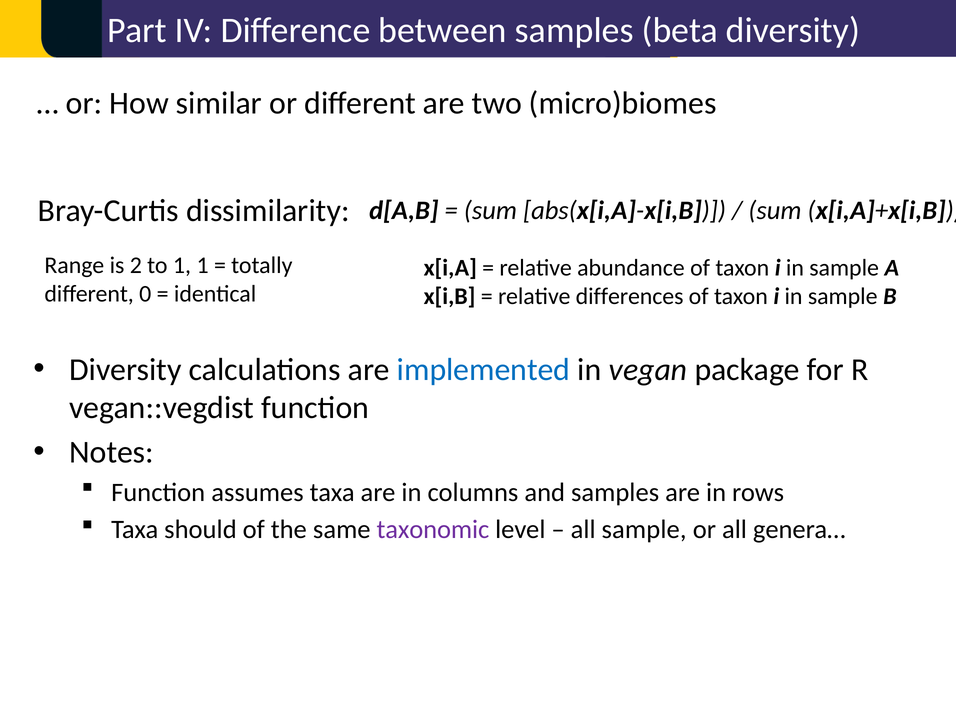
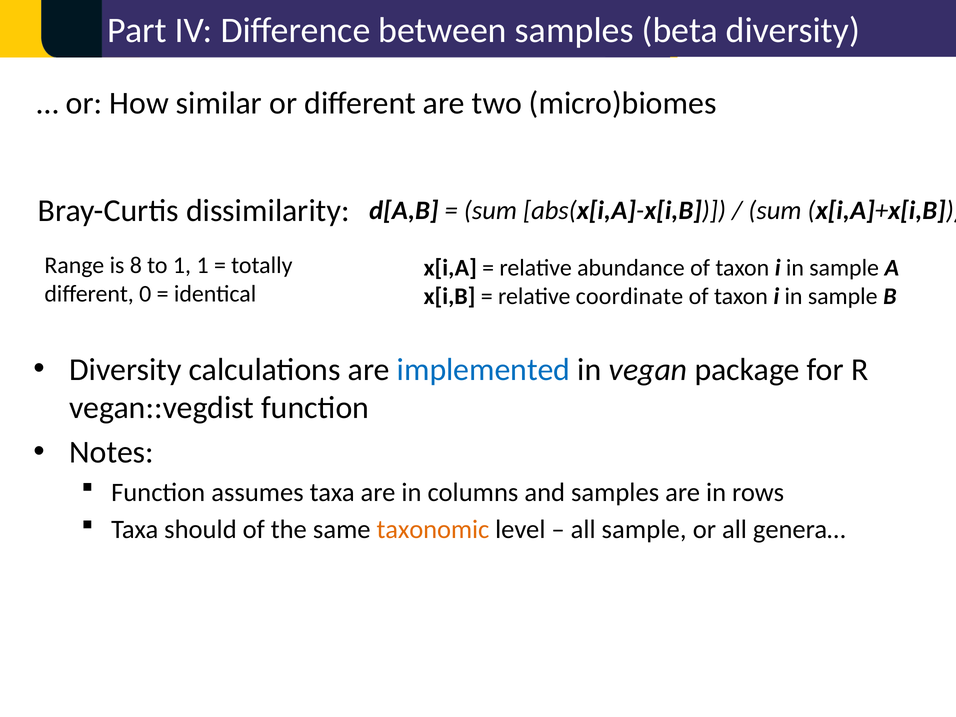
2: 2 -> 8
differences: differences -> coordinate
taxonomic colour: purple -> orange
